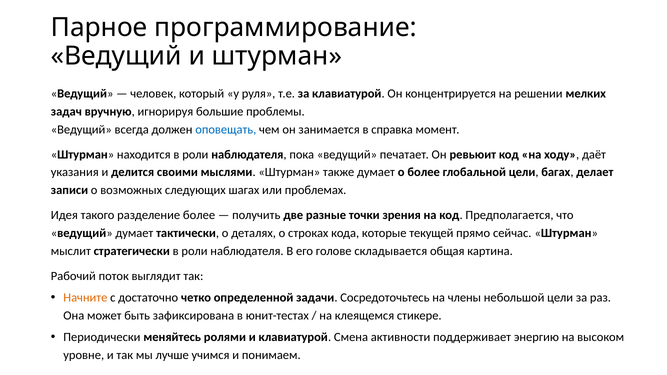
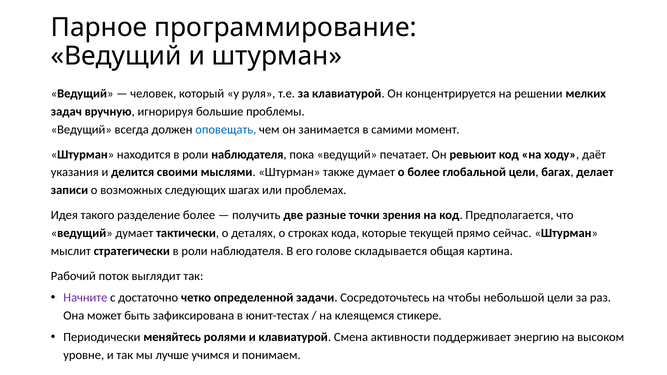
справка: справка -> самими
Начните colour: orange -> purple
члены: члены -> чтобы
